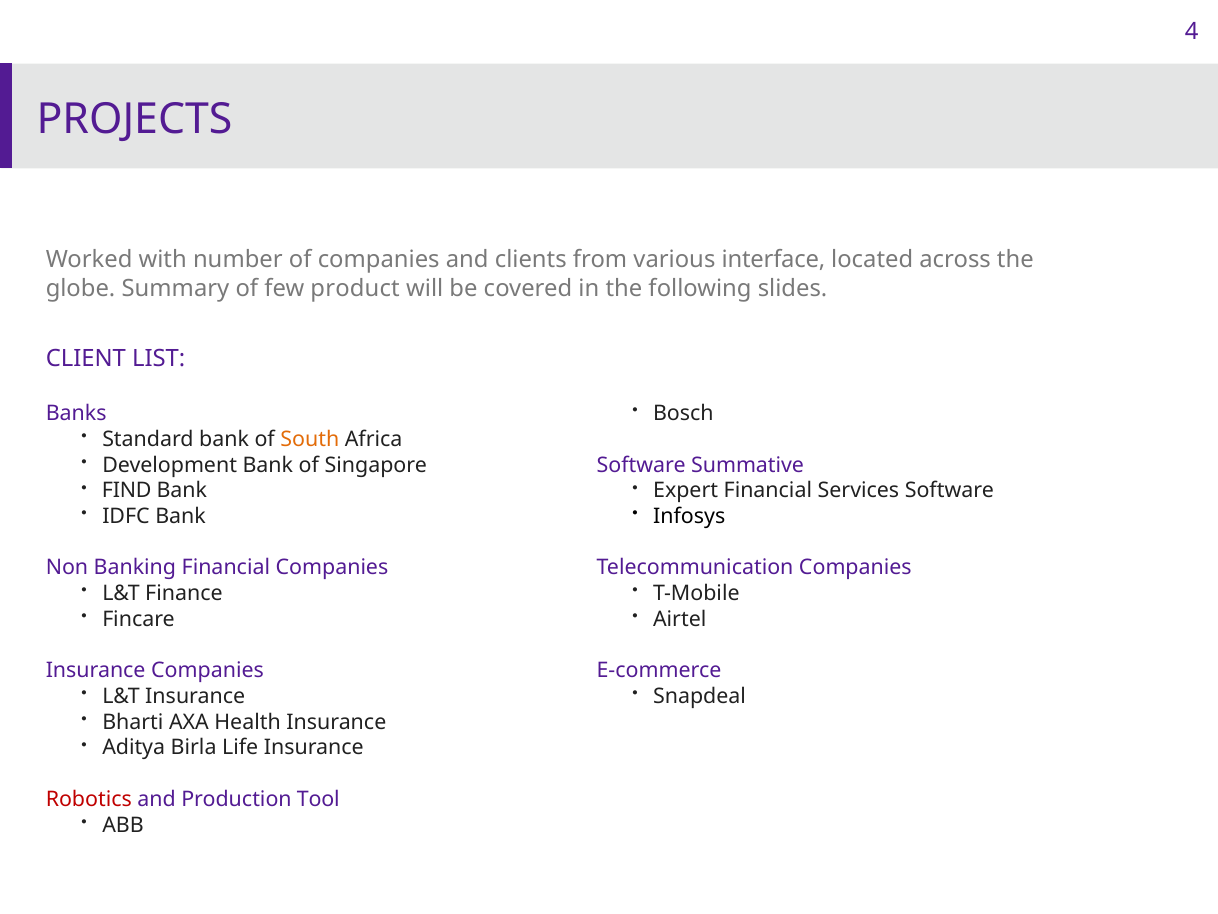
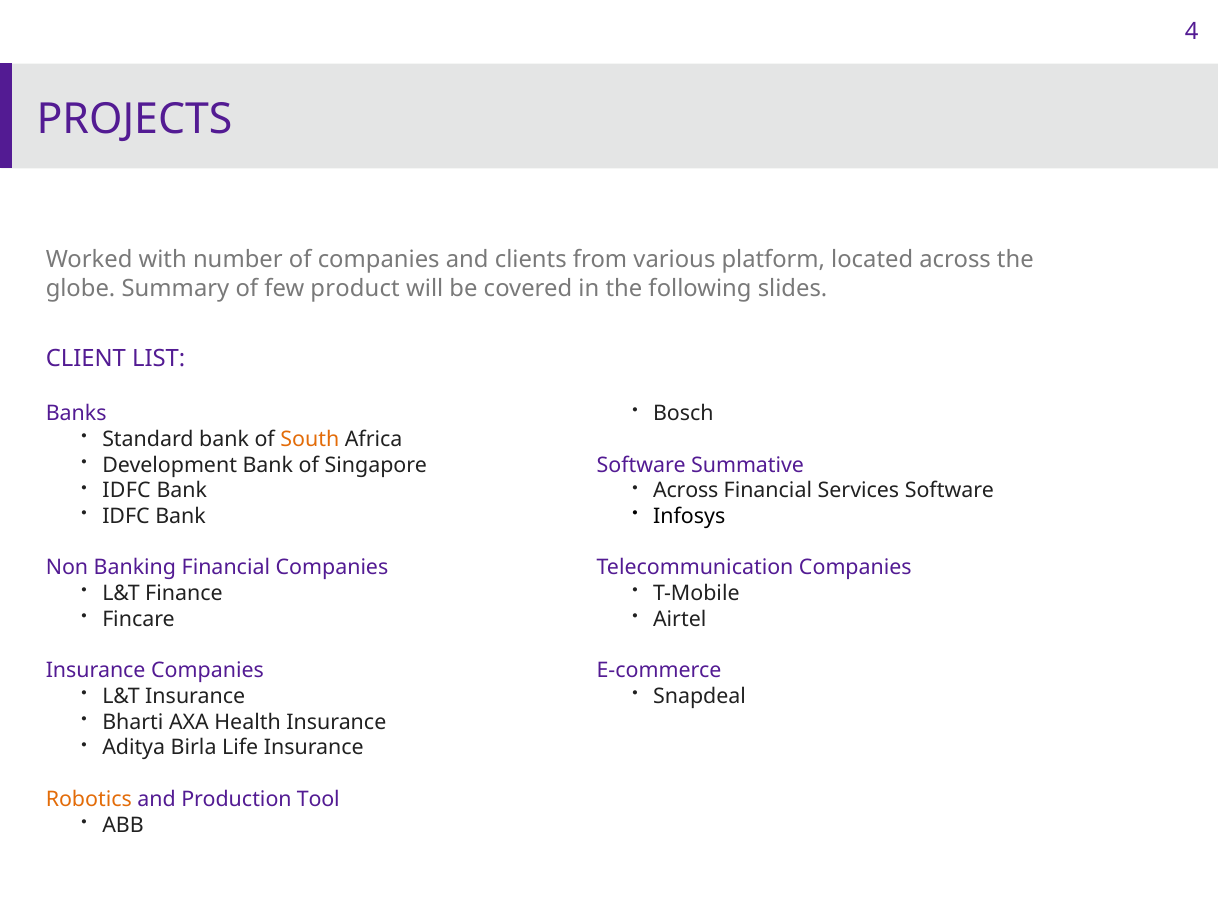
interface: interface -> platform
FIND at (127, 491): FIND -> IDFC
Expert at (686, 491): Expert -> Across
Robotics colour: red -> orange
